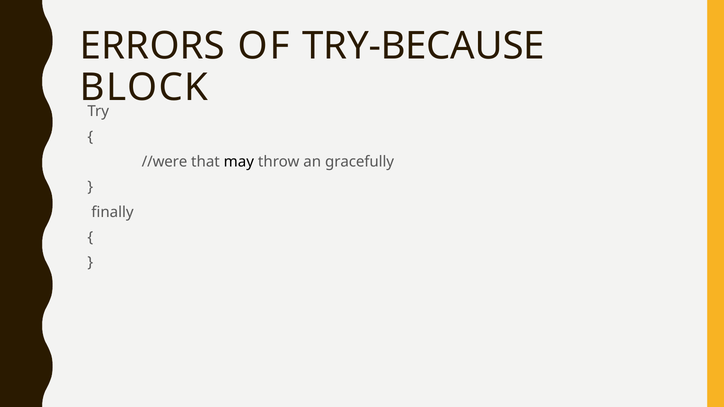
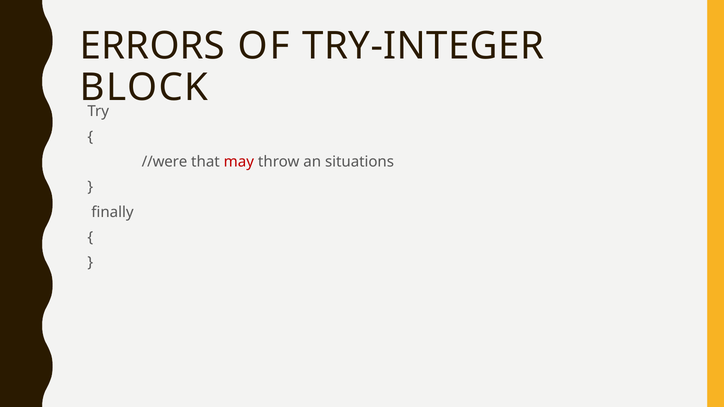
TRY-BECAUSE: TRY-BECAUSE -> TRY-INTEGER
may colour: black -> red
gracefully: gracefully -> situations
